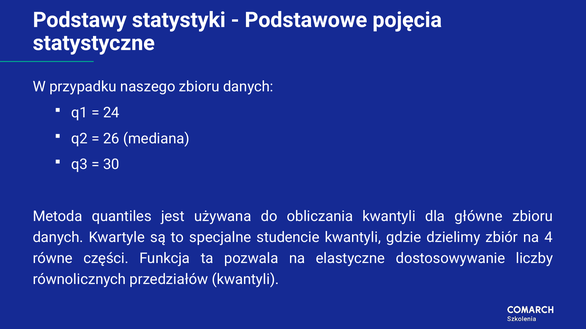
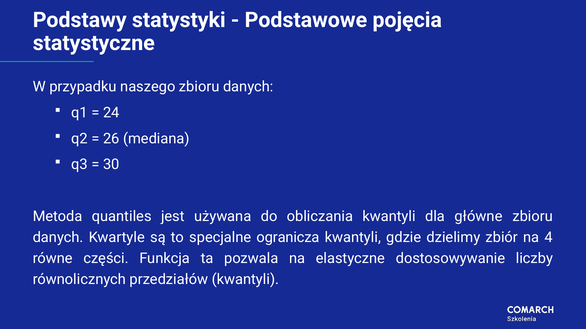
studencie: studencie -> ogranicza
